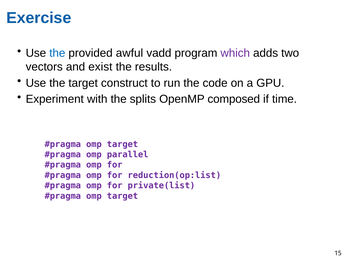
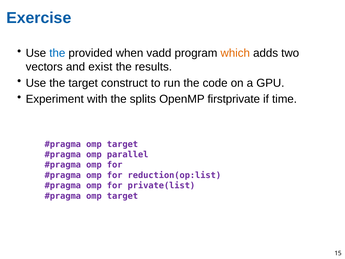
awful: awful -> when
which colour: purple -> orange
composed: composed -> firstprivate
